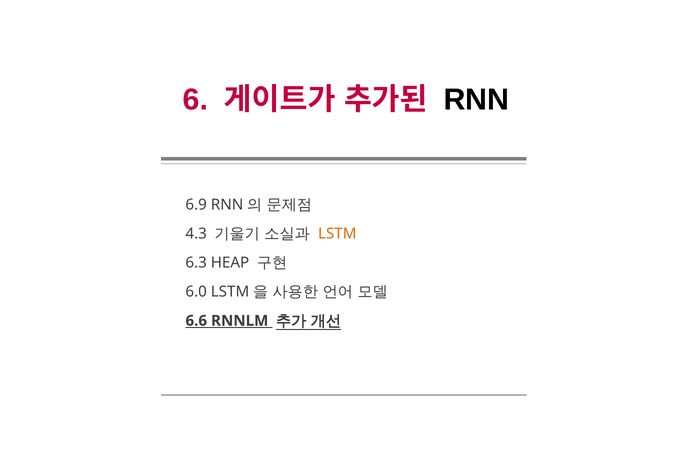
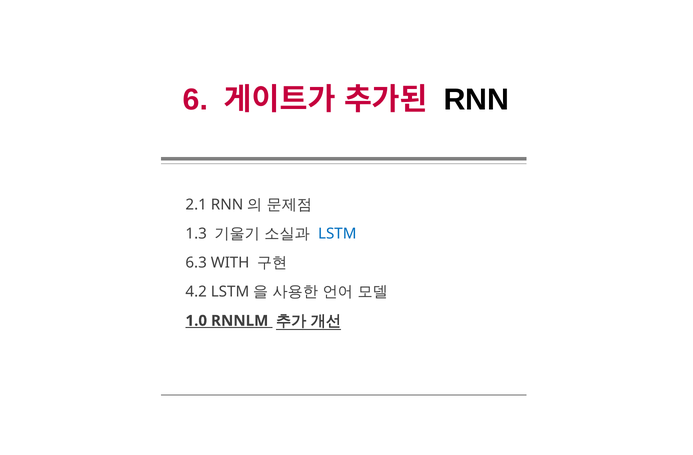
6.9: 6.9 -> 2.1
4.3: 4.3 -> 1.3
LSTM colour: orange -> blue
HEAP: HEAP -> WITH
6.0: 6.0 -> 4.2
6.6: 6.6 -> 1.0
